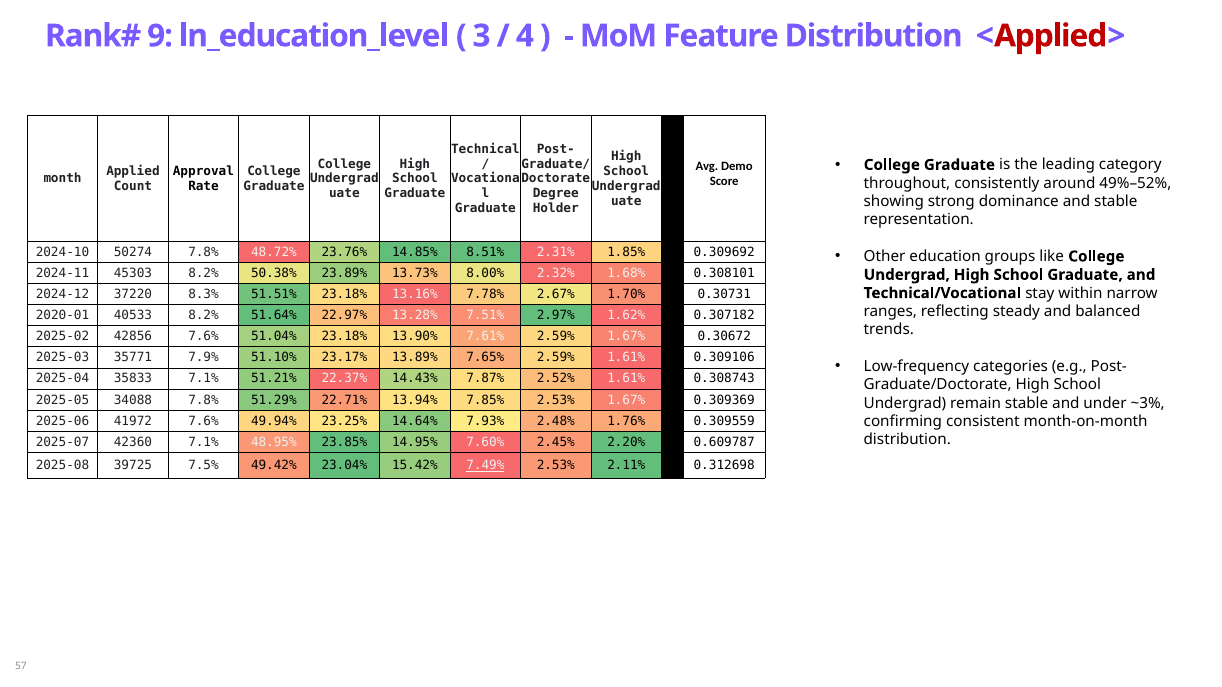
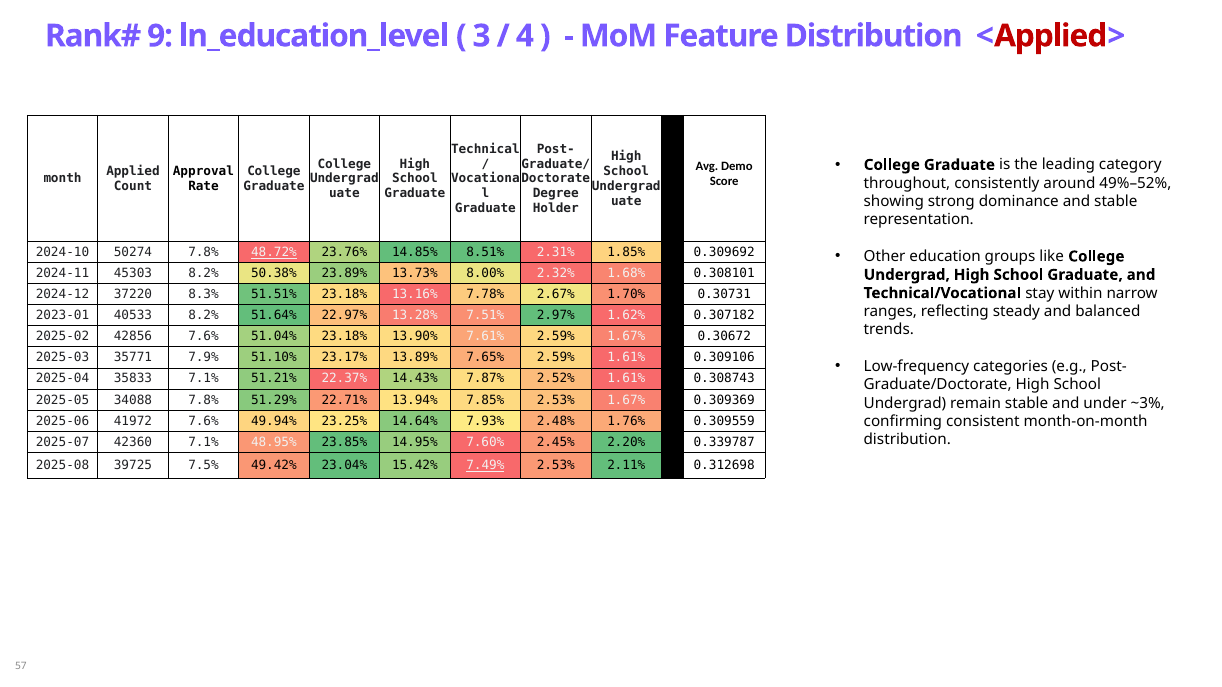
48.72% underline: none -> present
2020-01: 2020-01 -> 2023-01
0.609787: 0.609787 -> 0.339787
